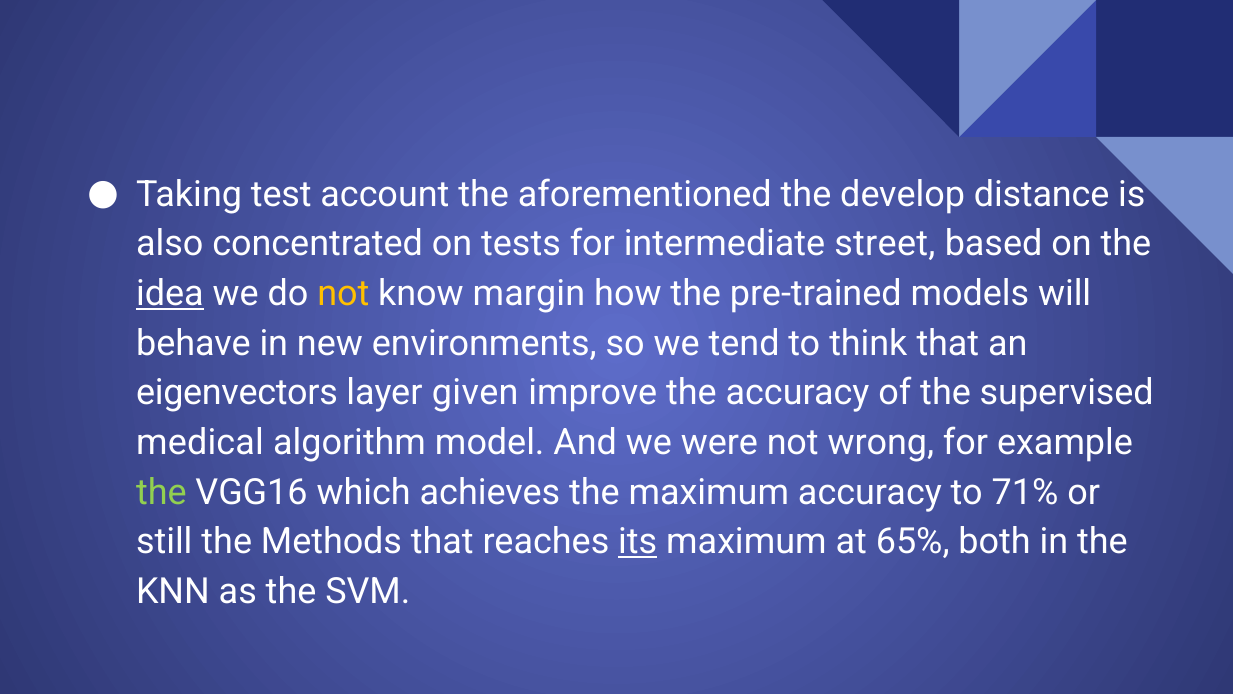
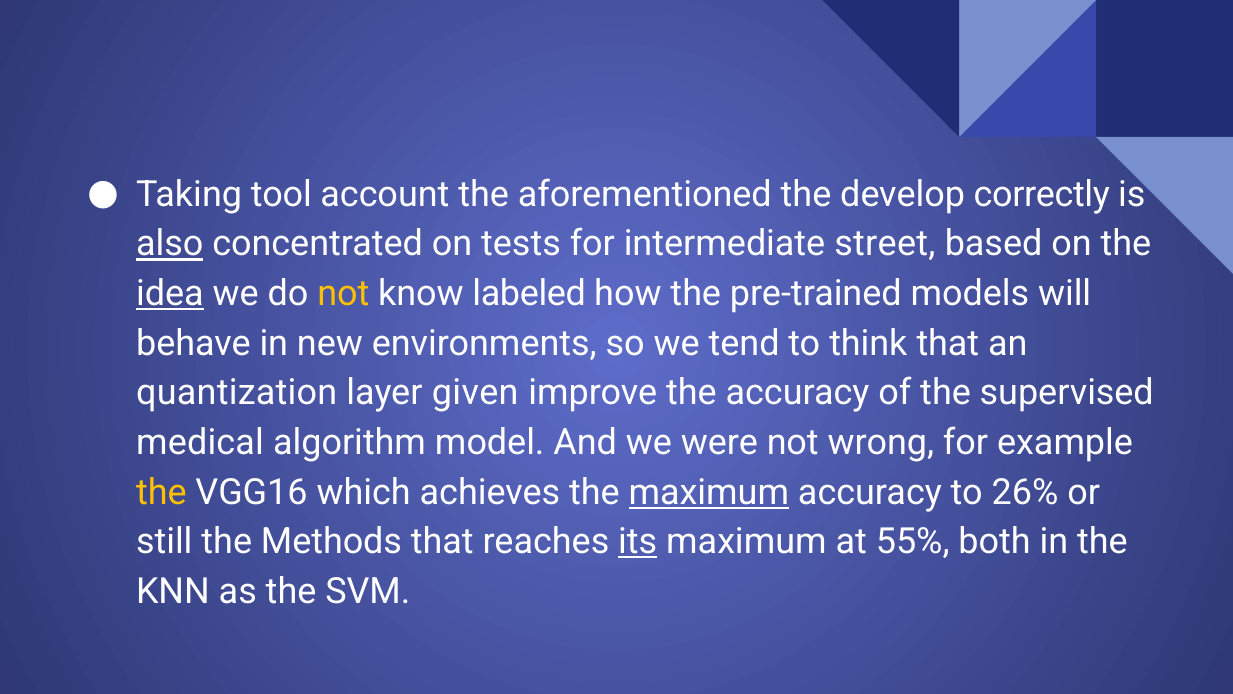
test: test -> tool
distance: distance -> correctly
also underline: none -> present
margin: margin -> labeled
eigenvectors: eigenvectors -> quantization
the at (161, 492) colour: light green -> yellow
maximum at (709, 492) underline: none -> present
71%: 71% -> 26%
65%: 65% -> 55%
